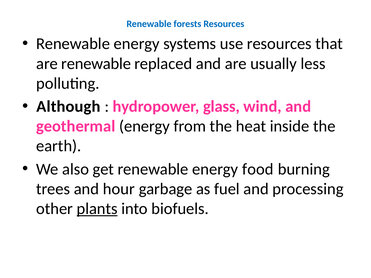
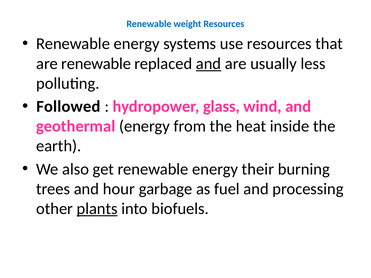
forests: forests -> weight
and at (209, 64) underline: none -> present
Although: Although -> Followed
food: food -> their
